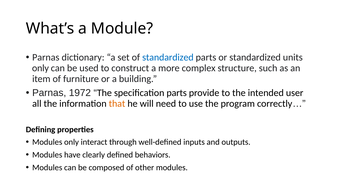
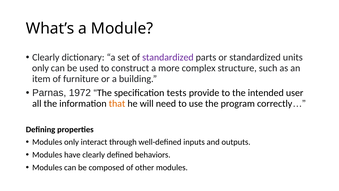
Parnas at (46, 57): Parnas -> Clearly
standardized at (168, 57) colour: blue -> purple
specification parts: parts -> tests
